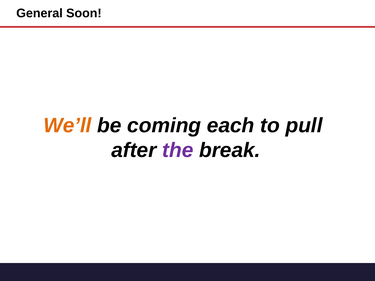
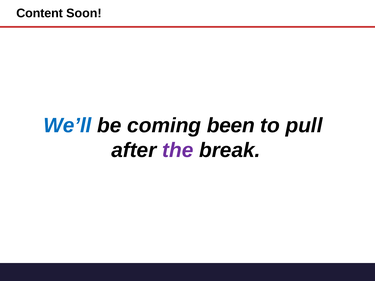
General: General -> Content
We’ll colour: orange -> blue
each: each -> been
